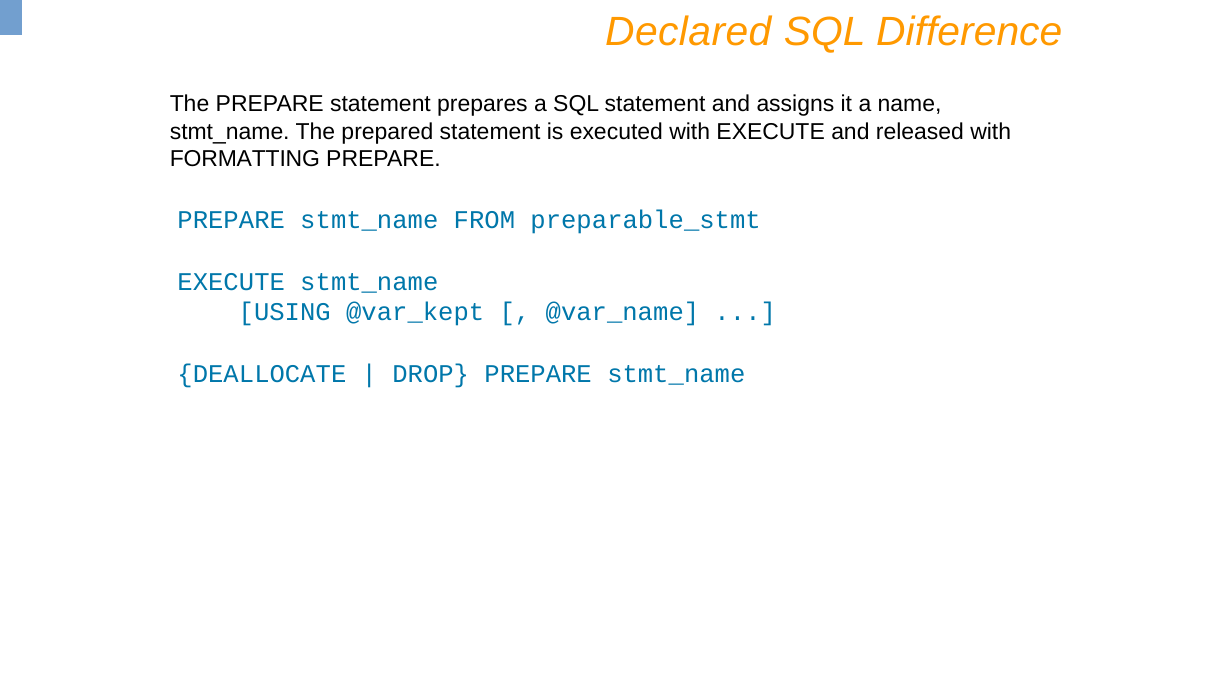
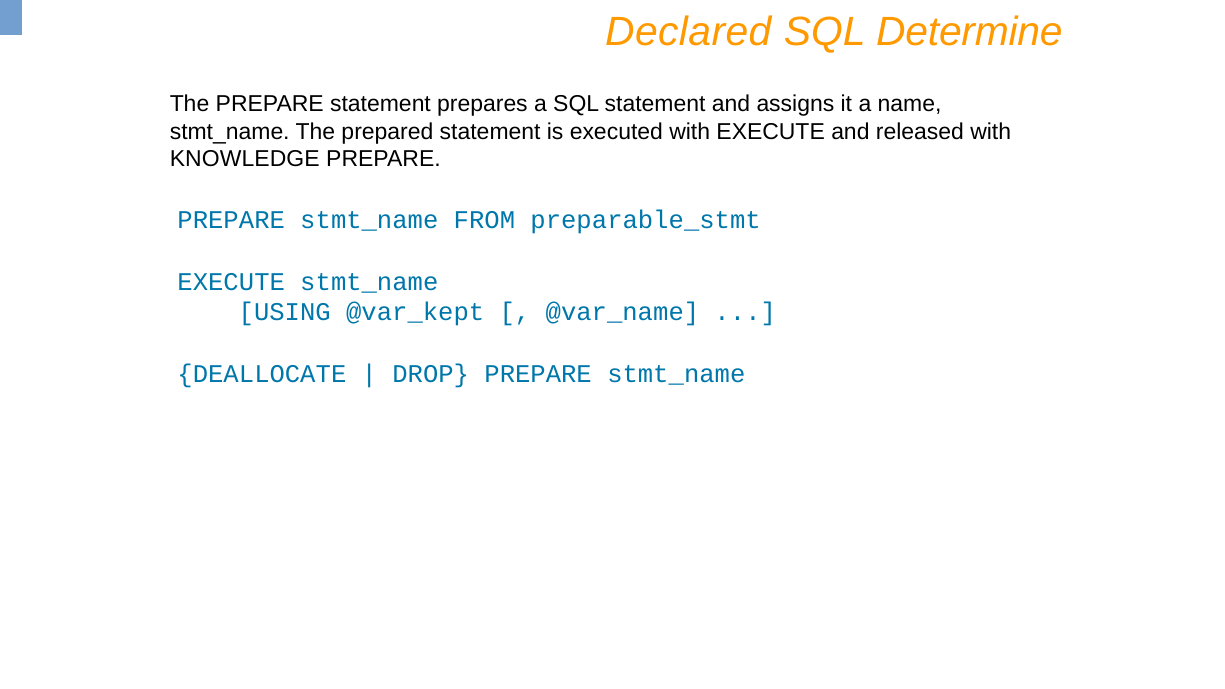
Difference: Difference -> Determine
FORMATTING: FORMATTING -> KNOWLEDGE
